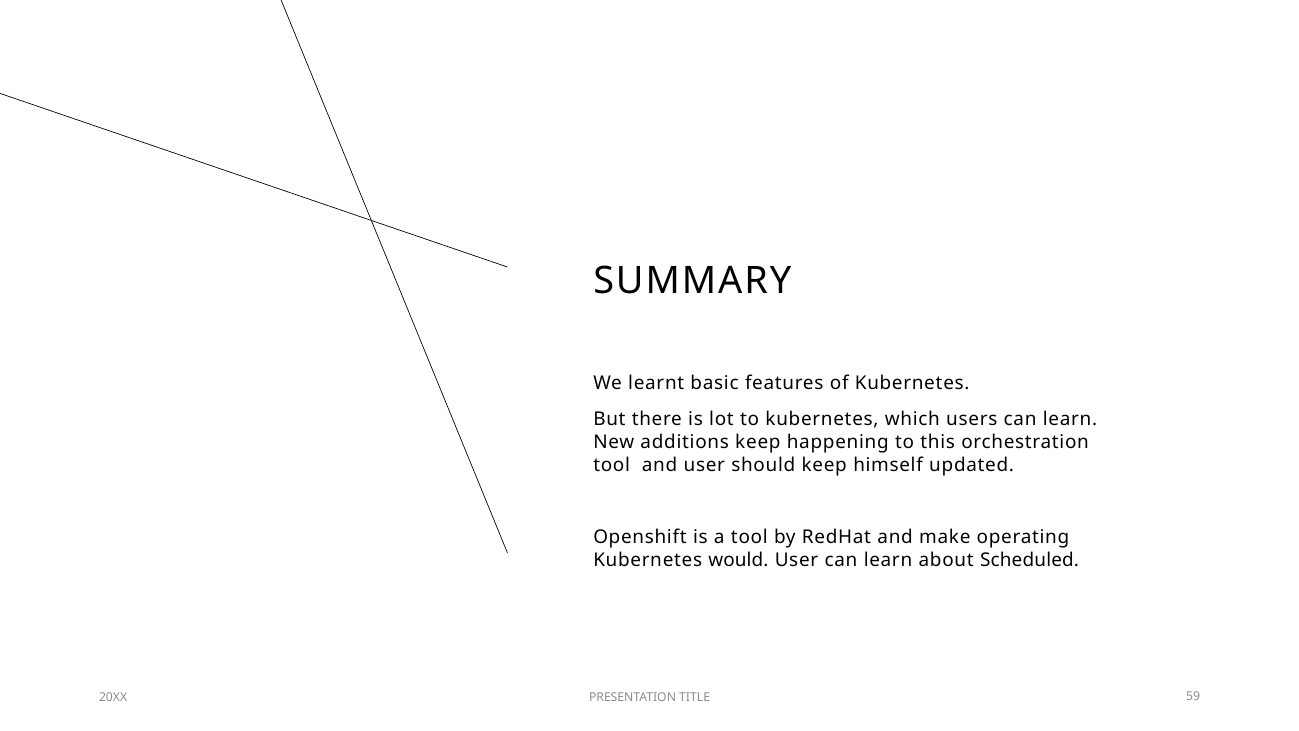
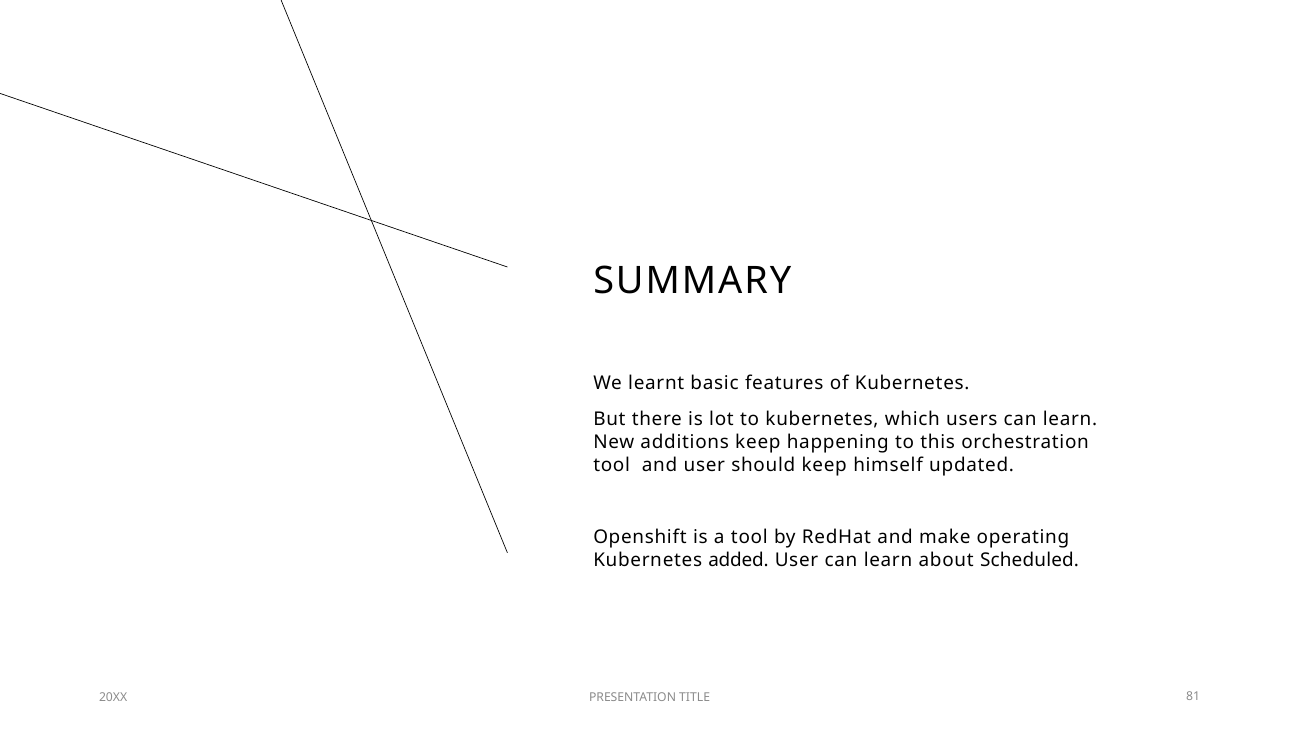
would: would -> added
59: 59 -> 81
